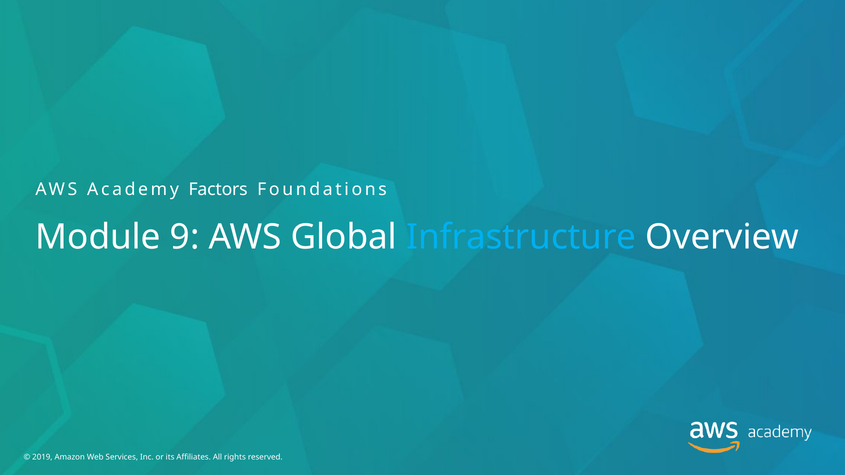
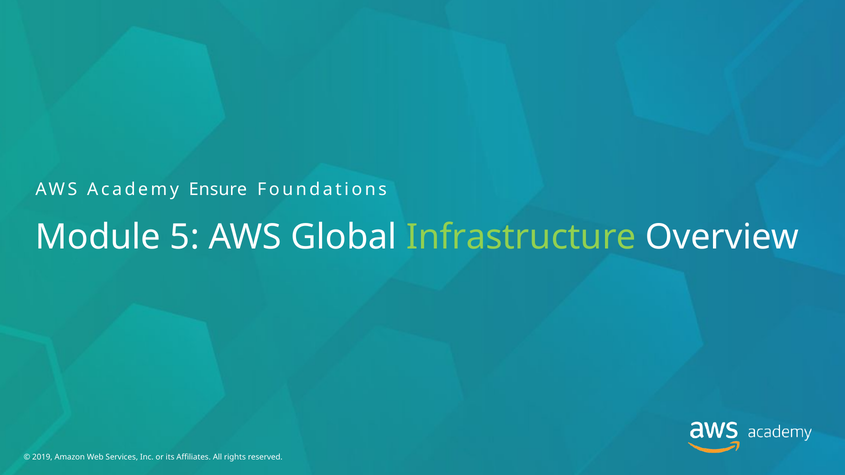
Factors: Factors -> Ensure
9: 9 -> 5
Infrastructure colour: light blue -> light green
